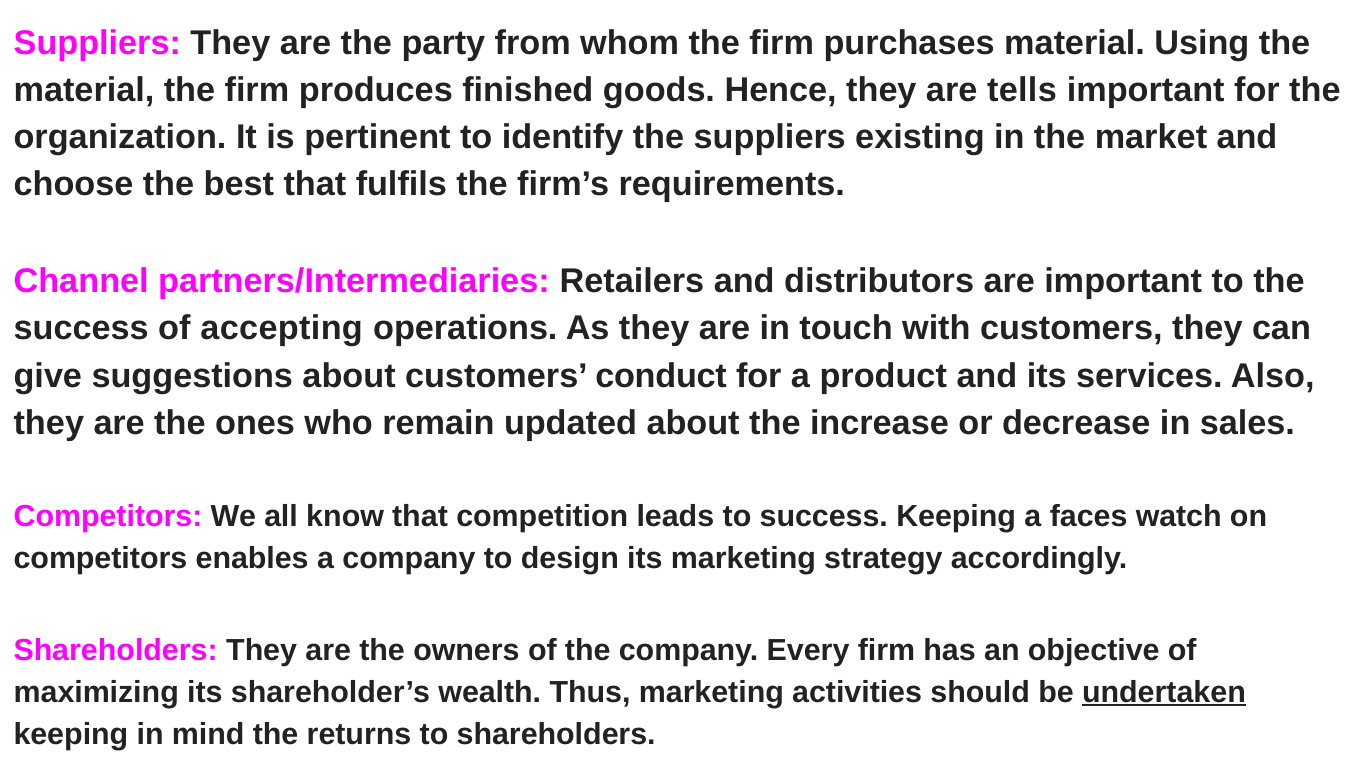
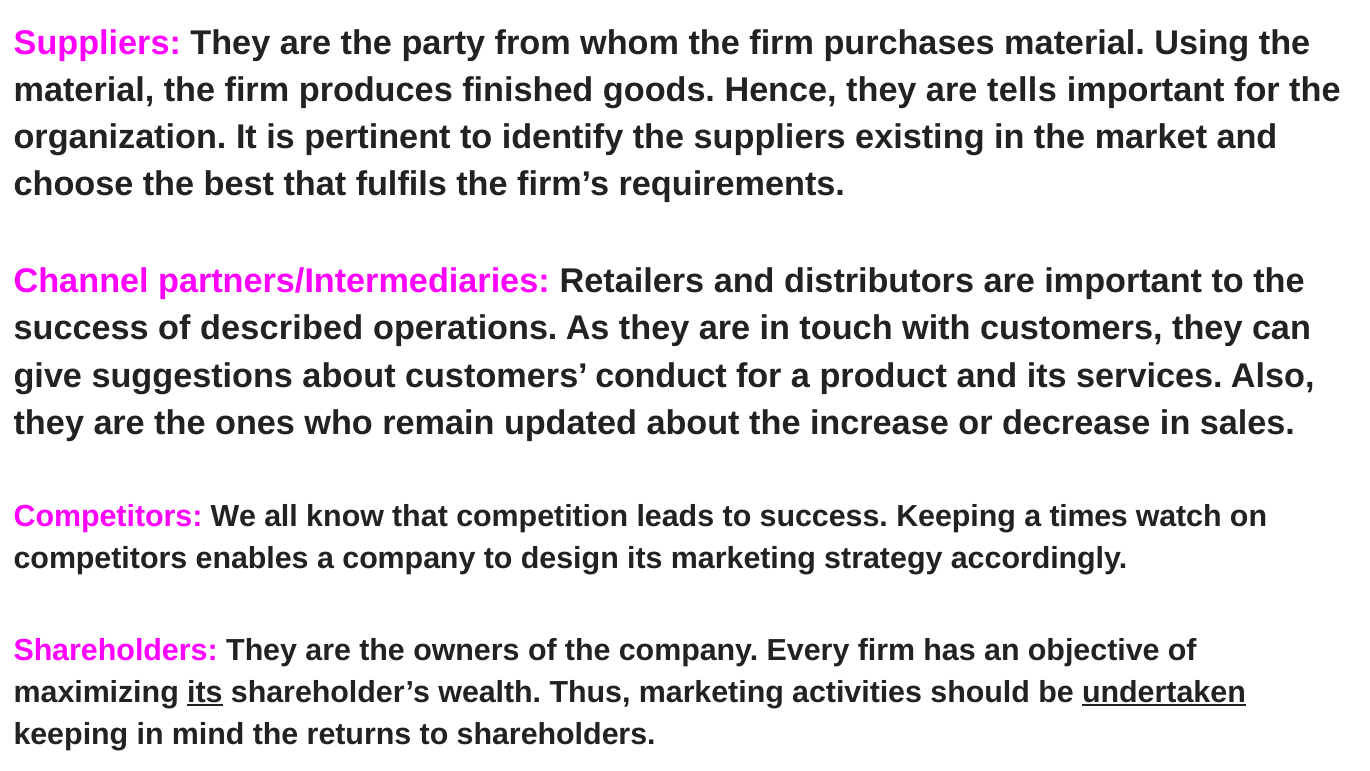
accepting: accepting -> described
faces: faces -> times
its at (205, 692) underline: none -> present
